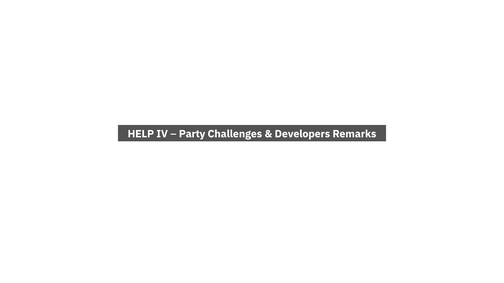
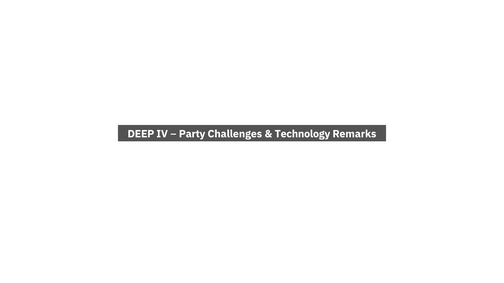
HELP: HELP -> DEEP
Developers: Developers -> Technology
